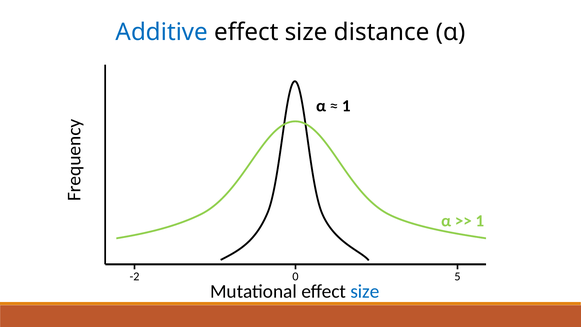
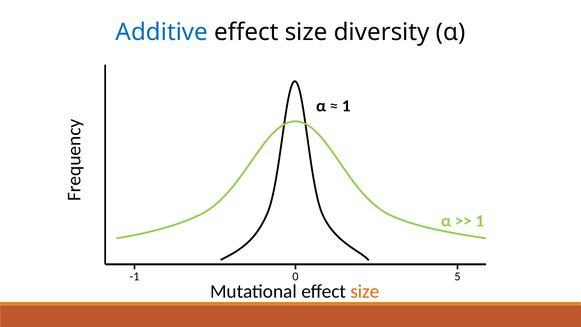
distance: distance -> diversity
-2: -2 -> -1
size at (365, 291) colour: blue -> orange
